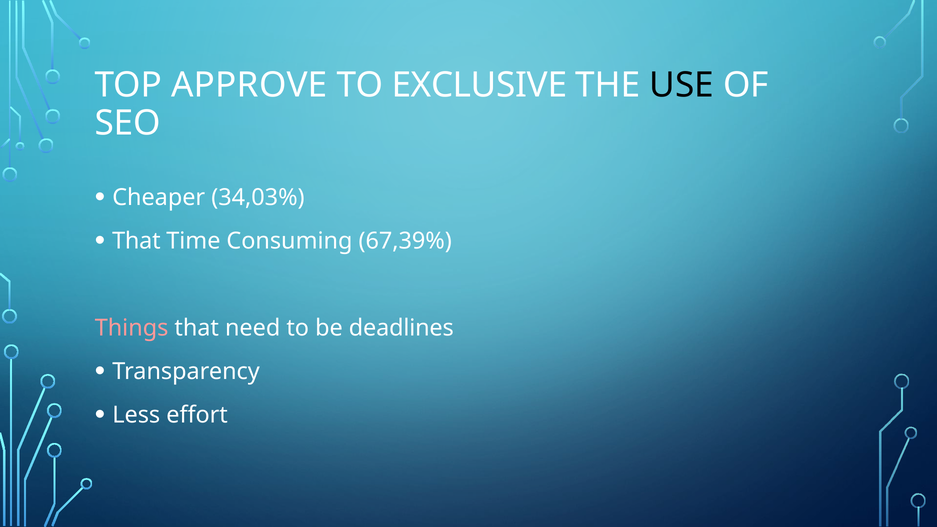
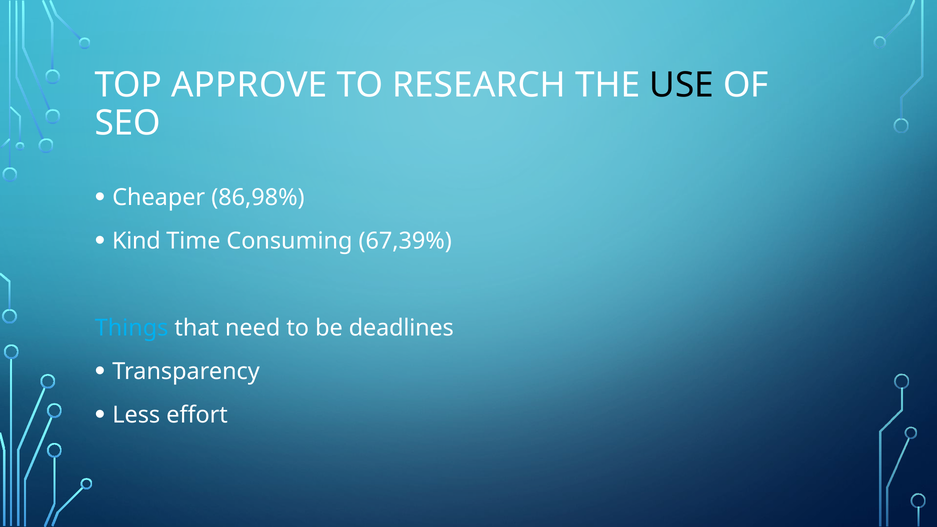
EXCLUSIVE: EXCLUSIVE -> RESEARCH
34,03%: 34,03% -> 86,98%
That at (136, 241): That -> Kind
Things colour: pink -> light blue
